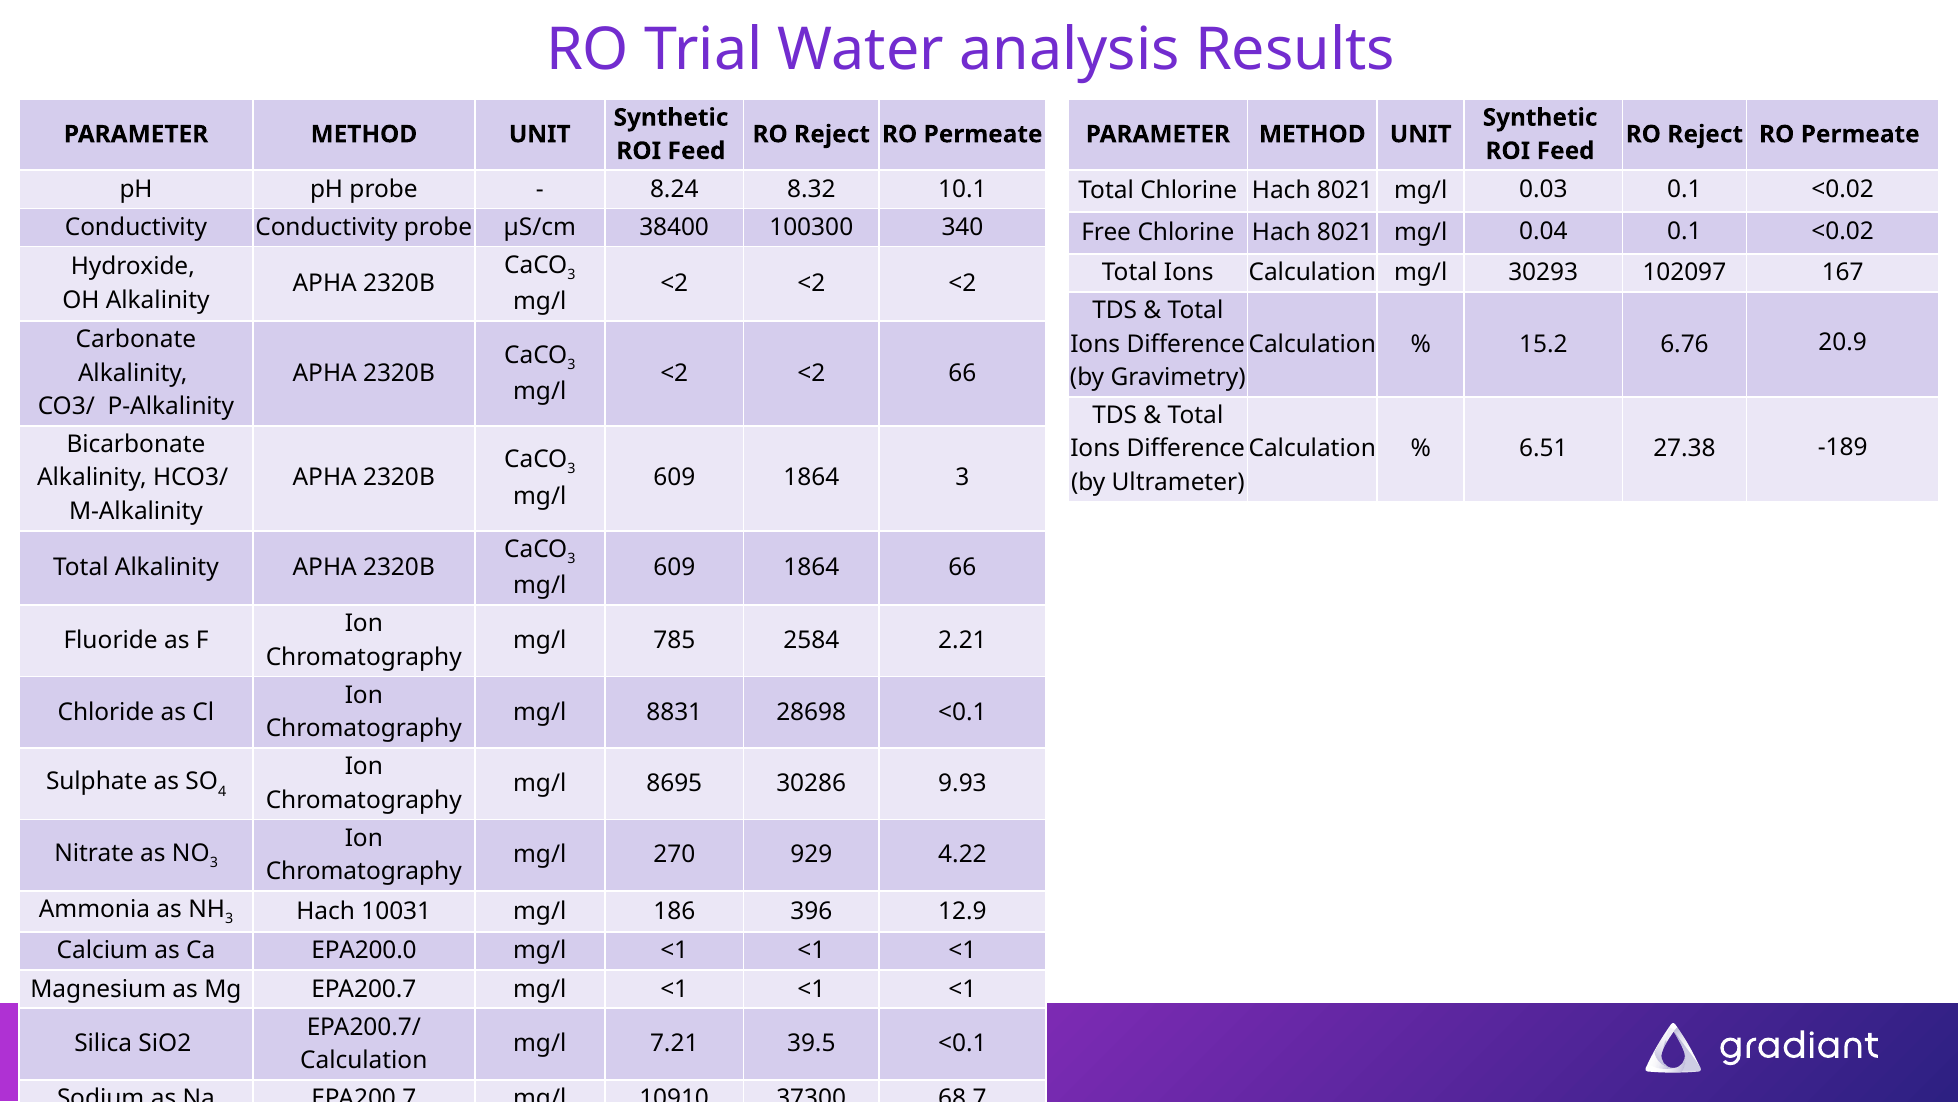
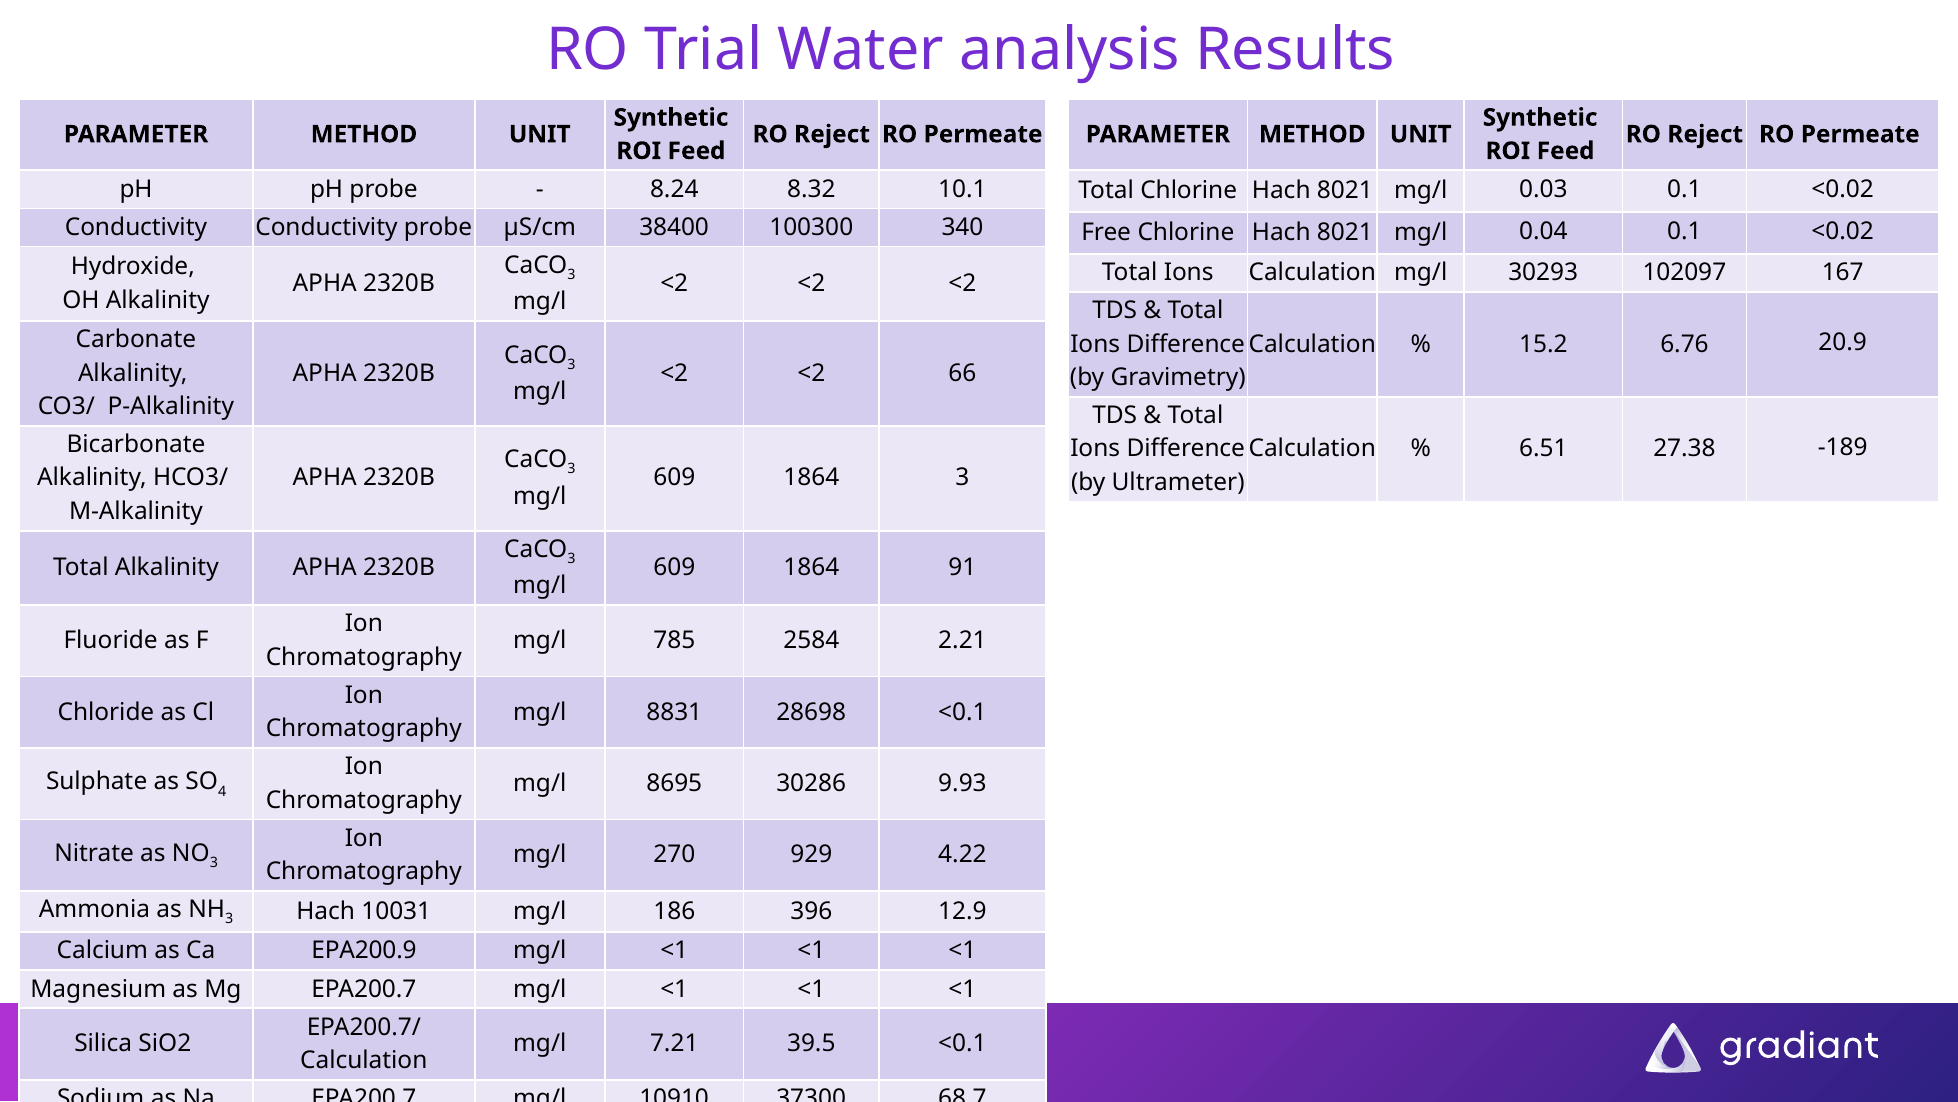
1864 66: 66 -> 91
EPA200.0: EPA200.0 -> EPA200.9
